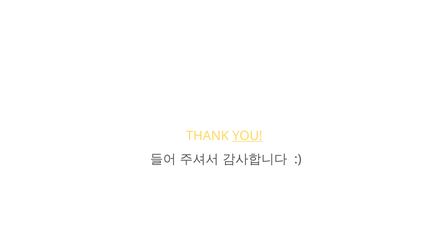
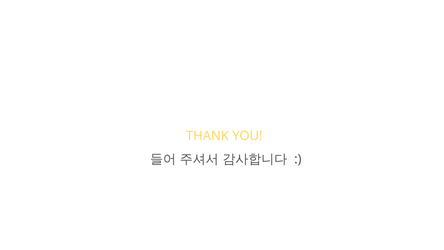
YOU underline: present -> none
